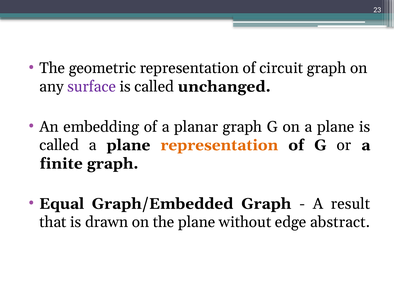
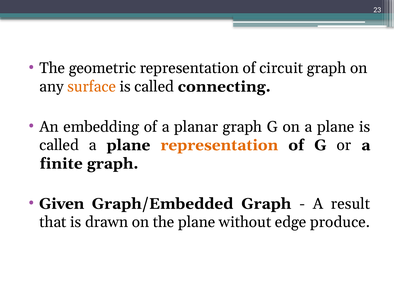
surface colour: purple -> orange
unchanged: unchanged -> connecting
Equal: Equal -> Given
abstract: abstract -> produce
